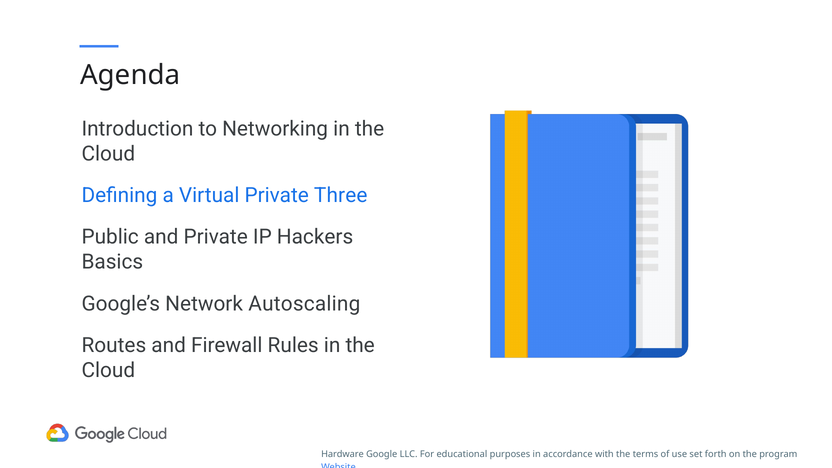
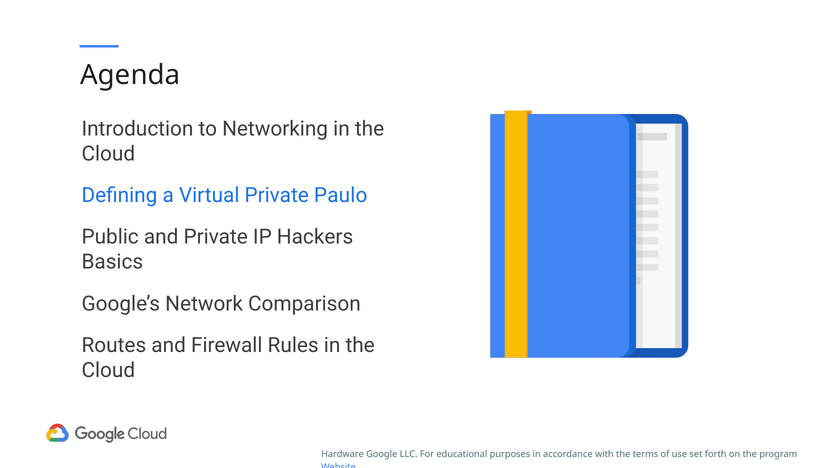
Three: Three -> Paulo
Autoscaling: Autoscaling -> Comparison
